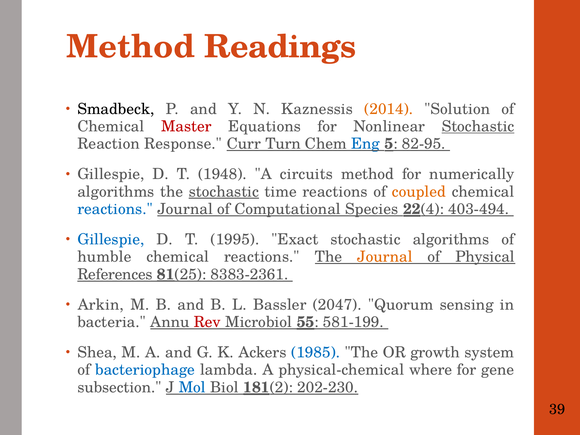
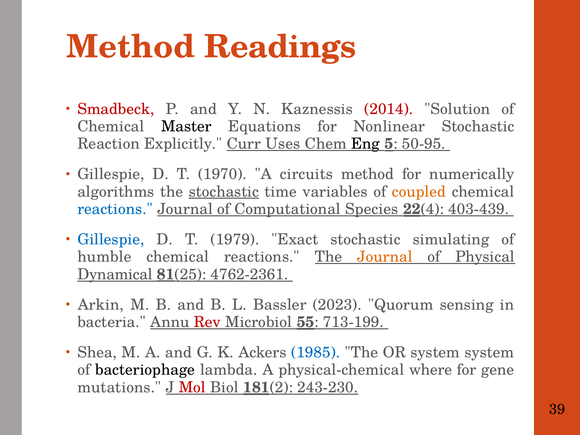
Smadbeck colour: black -> red
2014 colour: orange -> red
Master colour: red -> black
Stochastic at (478, 126) underline: present -> none
Response: Response -> Explicitly
Turn: Turn -> Uses
Eng colour: blue -> black
82-95: 82-95 -> 50-95
1948: 1948 -> 1970
time reactions: reactions -> variables
403-494: 403-494 -> 403-439
1995: 1995 -> 1979
stochastic algorithms: algorithms -> simulating
References: References -> Dynamical
8383-2361: 8383-2361 -> 4762-2361
2047: 2047 -> 2023
581-199: 581-199 -> 713-199
OR growth: growth -> system
bacteriophage colour: blue -> black
subsection: subsection -> mutations
Mol colour: blue -> red
202-230: 202-230 -> 243-230
